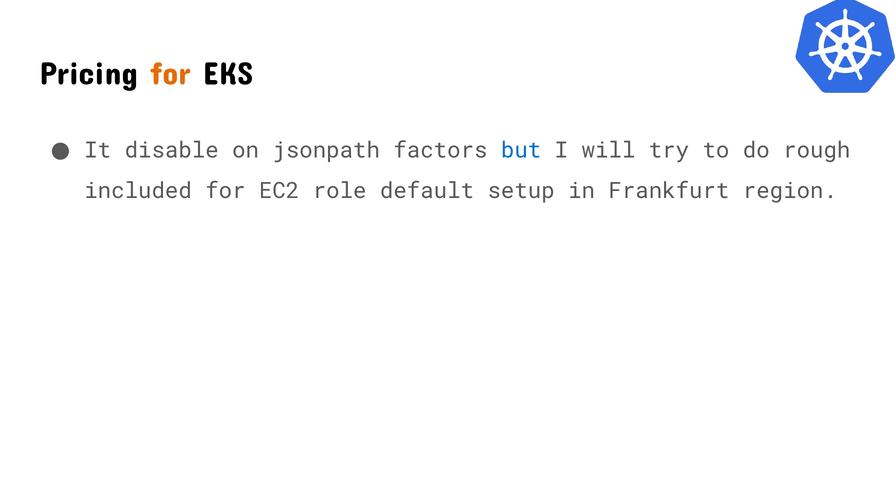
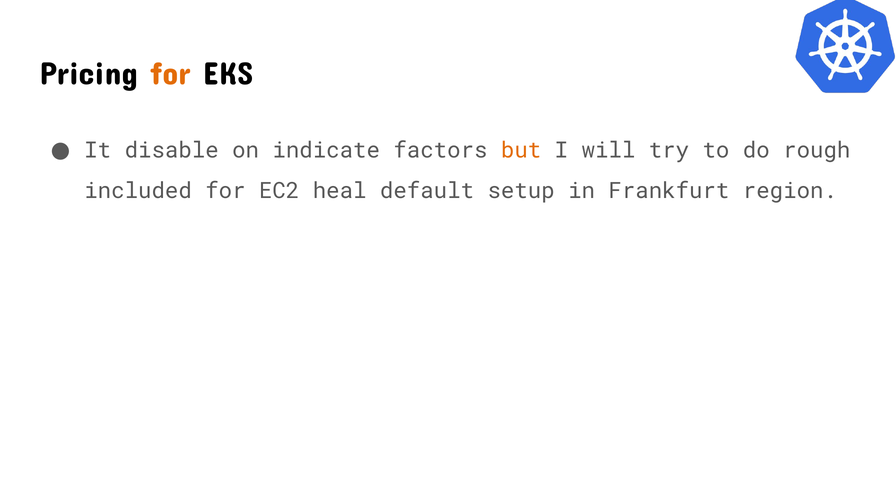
jsonpath: jsonpath -> indicate
but colour: blue -> orange
role: role -> heal
